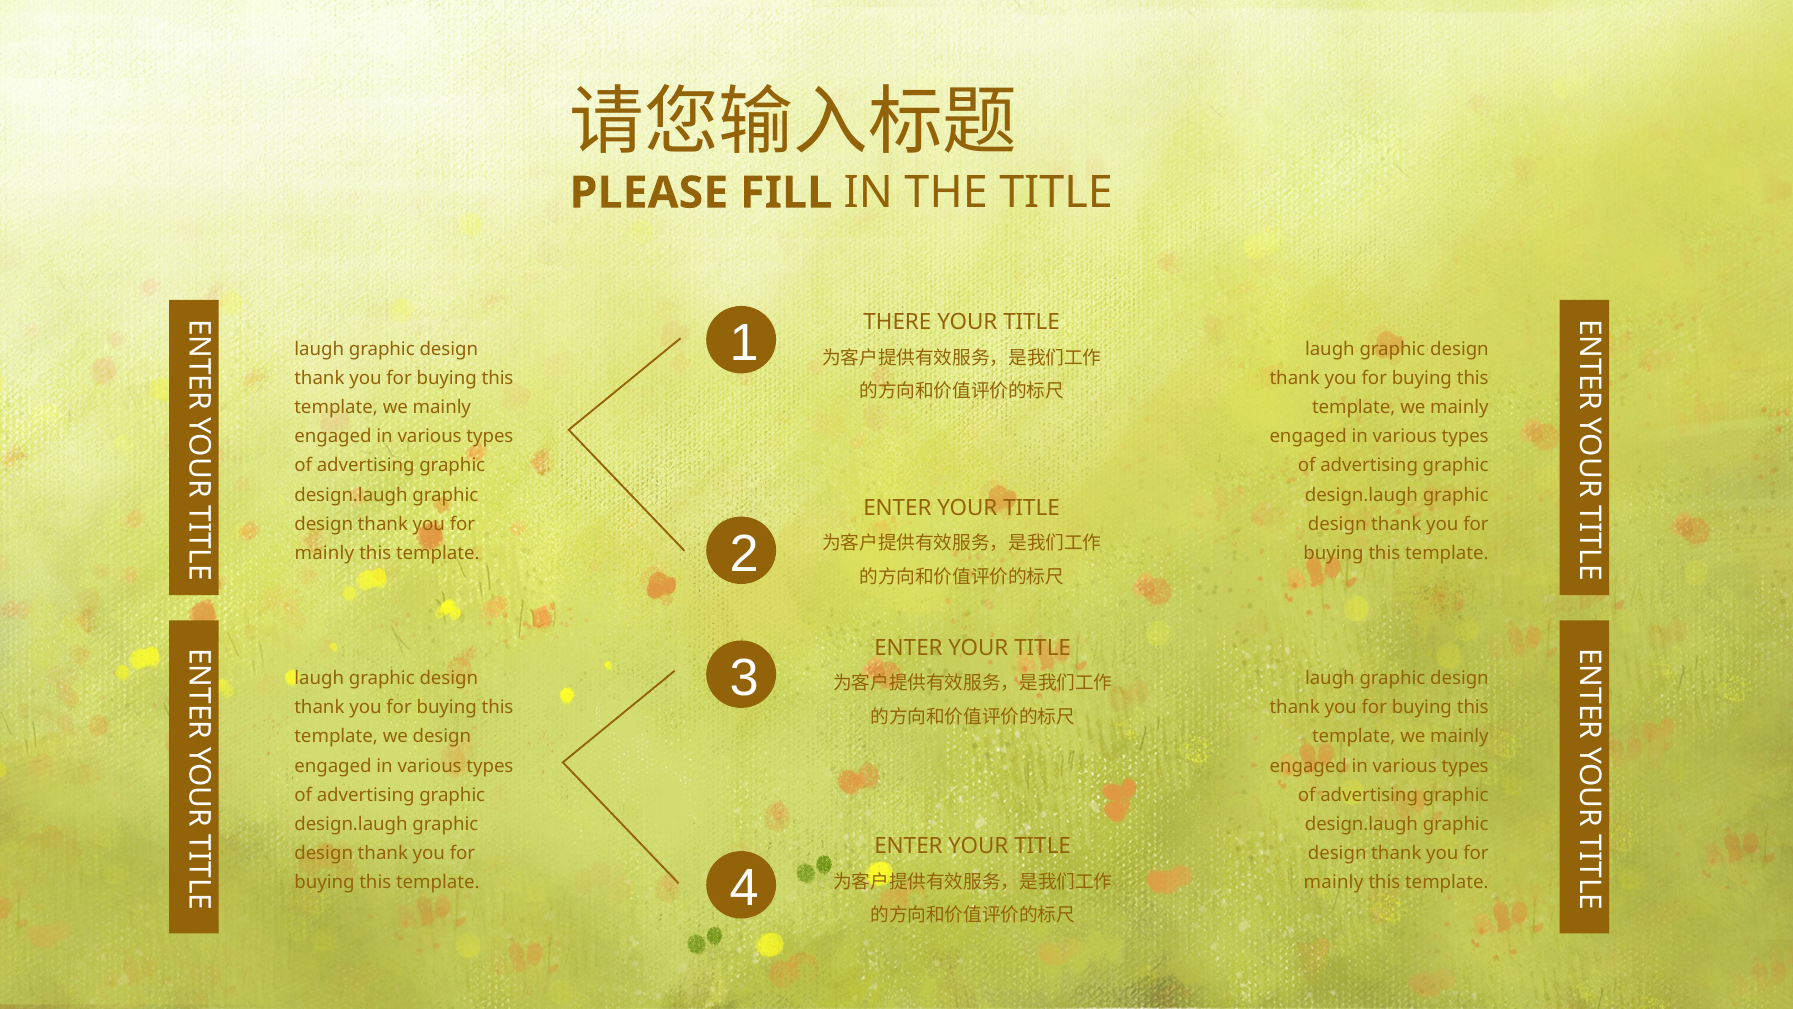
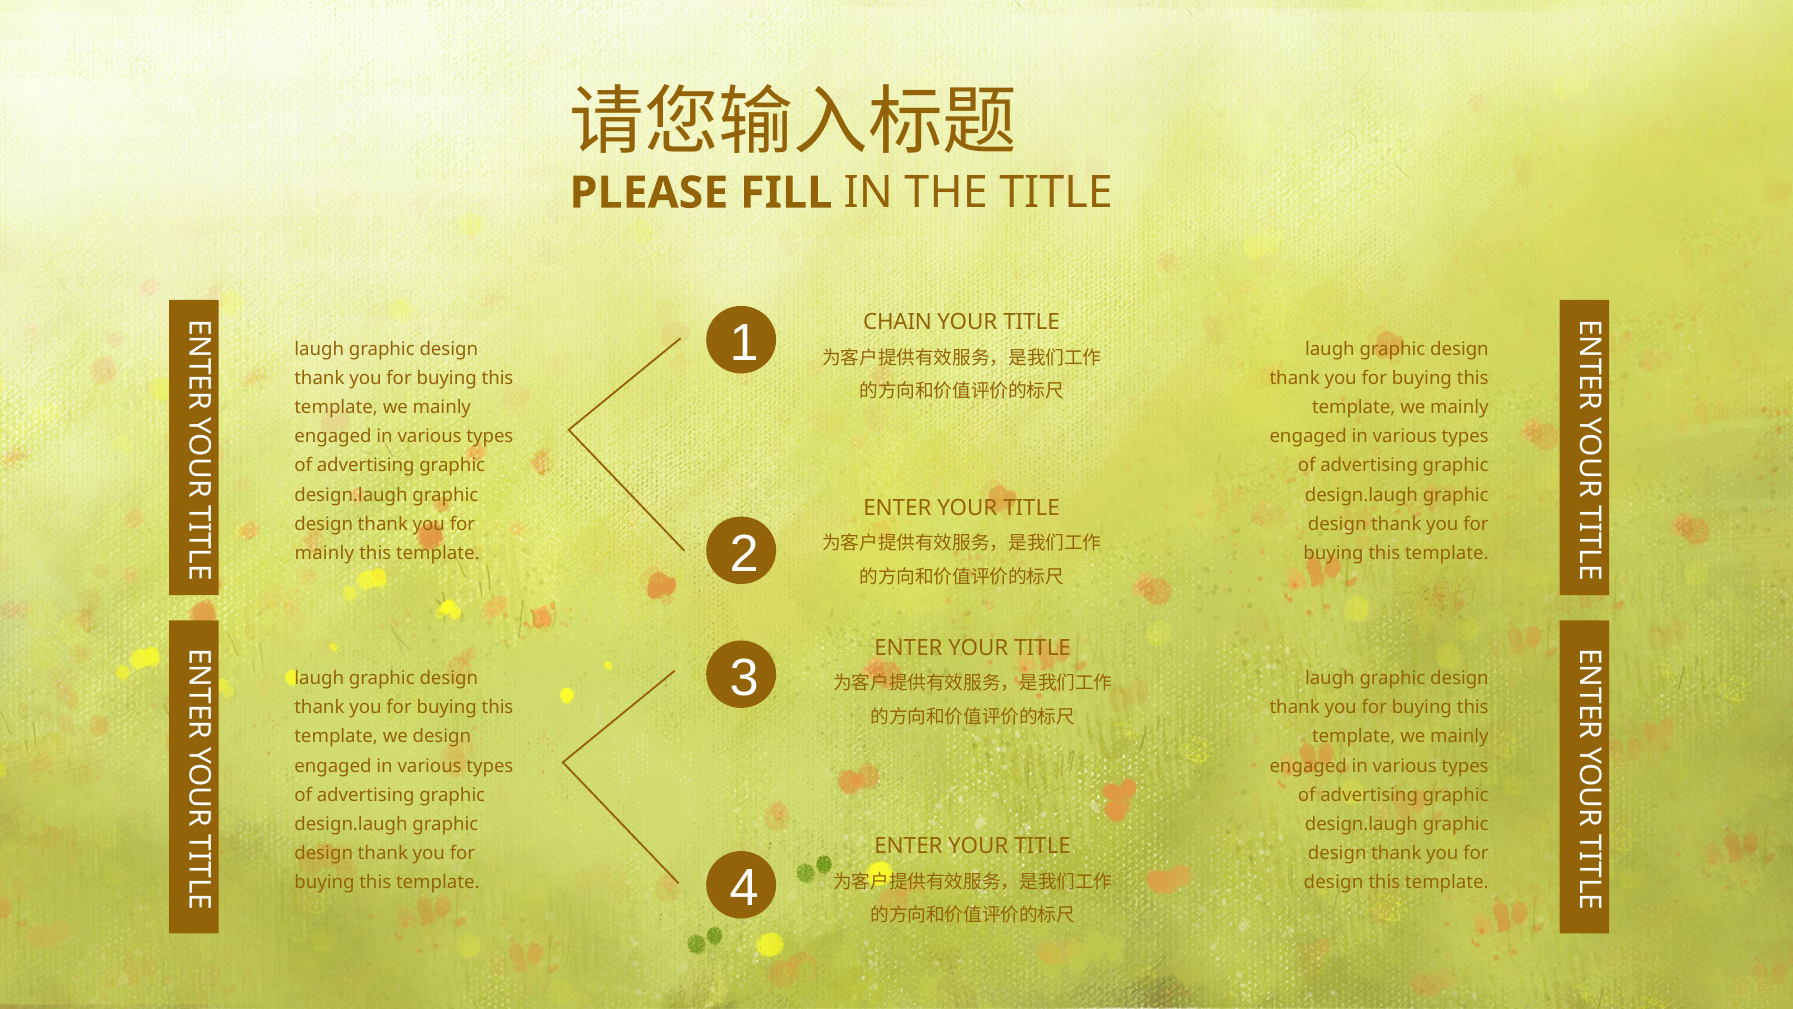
THERE: THERE -> CHAIN
mainly at (1333, 882): mainly -> design
